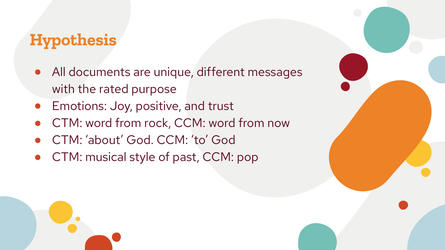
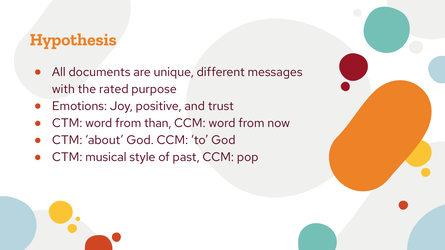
rock: rock -> than
